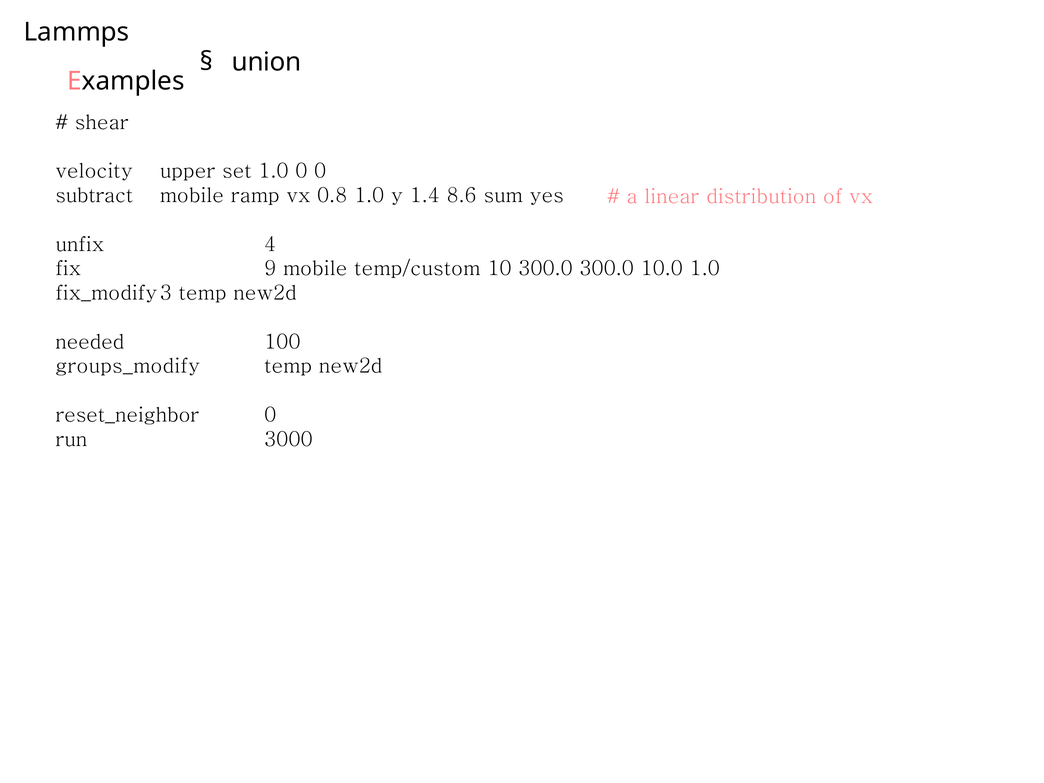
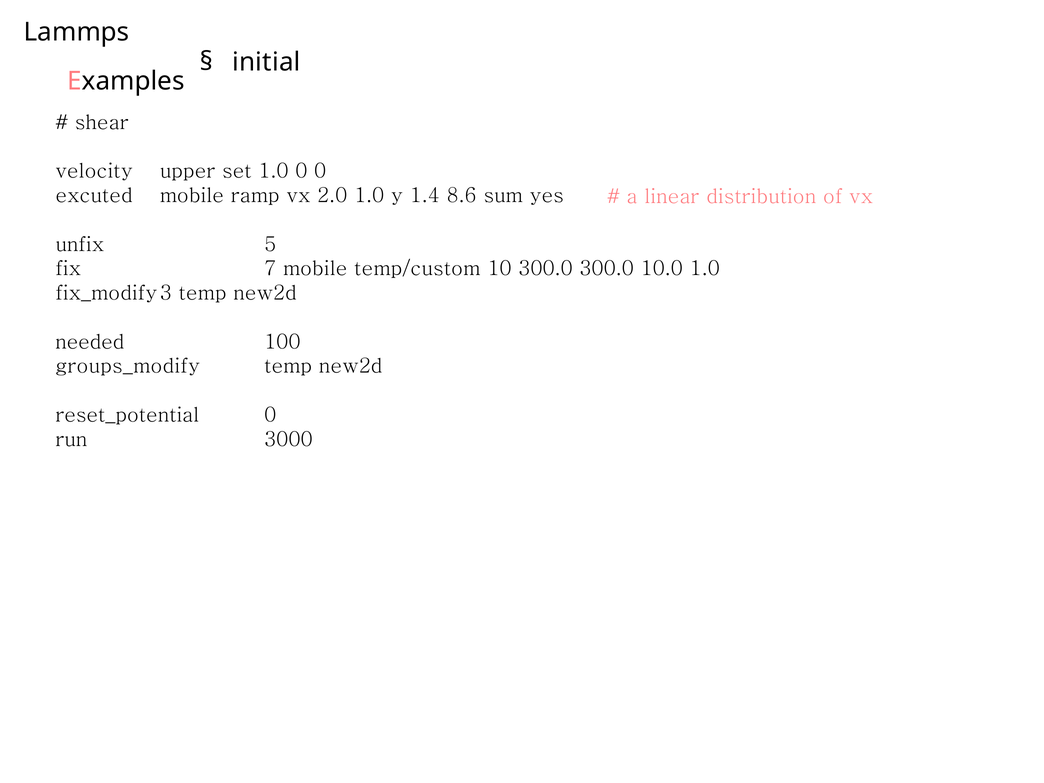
union: union -> initial
subtract: subtract -> excuted
0.8: 0.8 -> 2.0
4: 4 -> 5
9: 9 -> 7
reset_neighbor: reset_neighbor -> reset_potential
